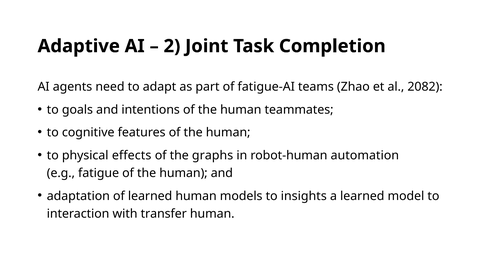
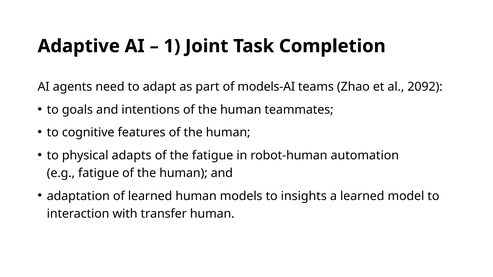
2: 2 -> 1
fatigue-AI: fatigue-AI -> models-AI
2082: 2082 -> 2092
effects: effects -> adapts
the graphs: graphs -> fatigue
